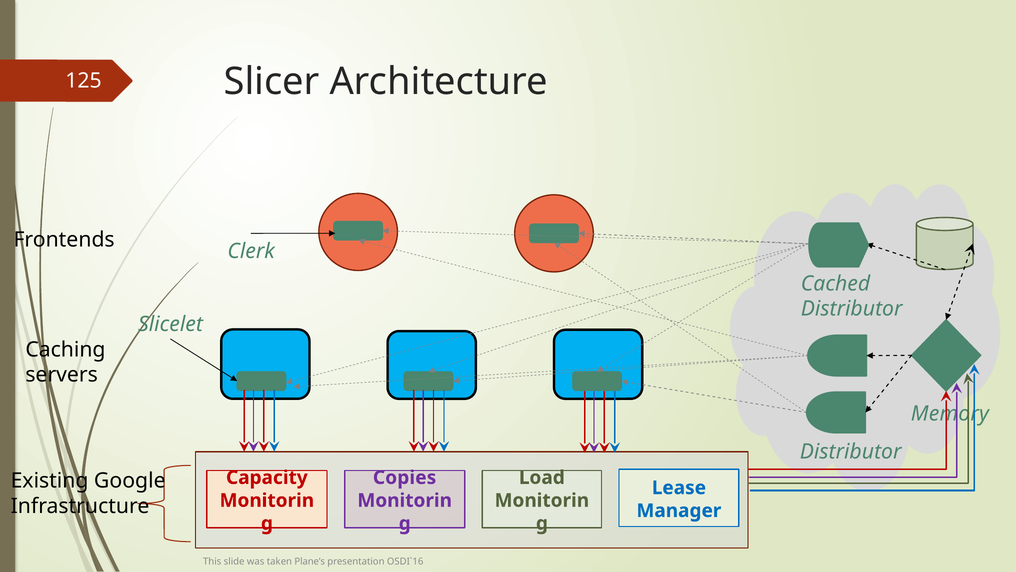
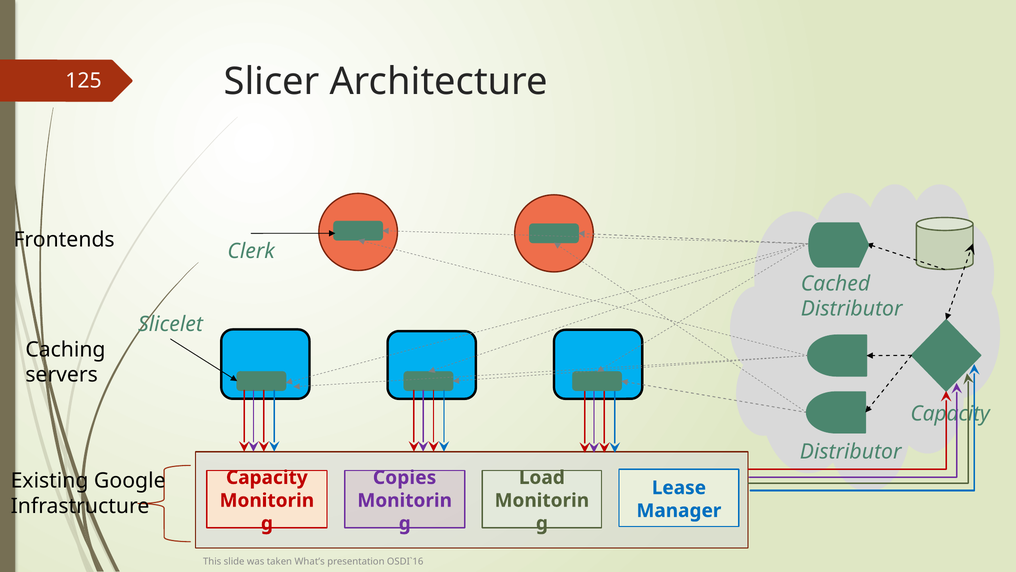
Memory at (950, 413): Memory -> Capacity
Plane’s: Plane’s -> What’s
